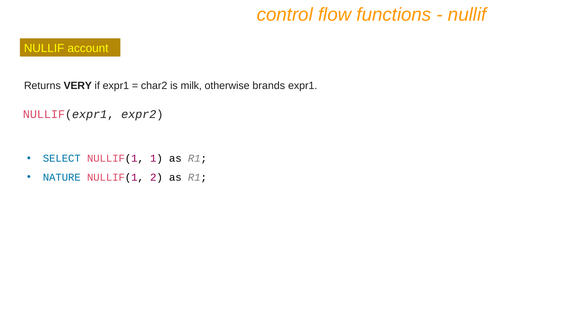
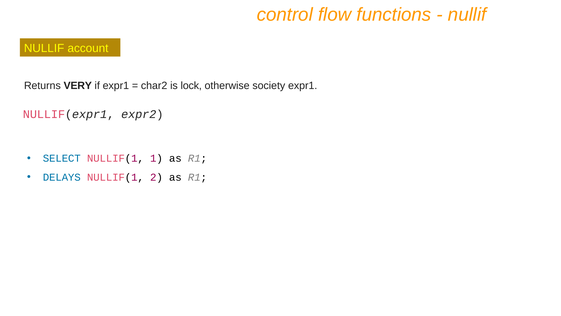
milk: milk -> lock
brands: brands -> society
NATURE: NATURE -> DELAYS
